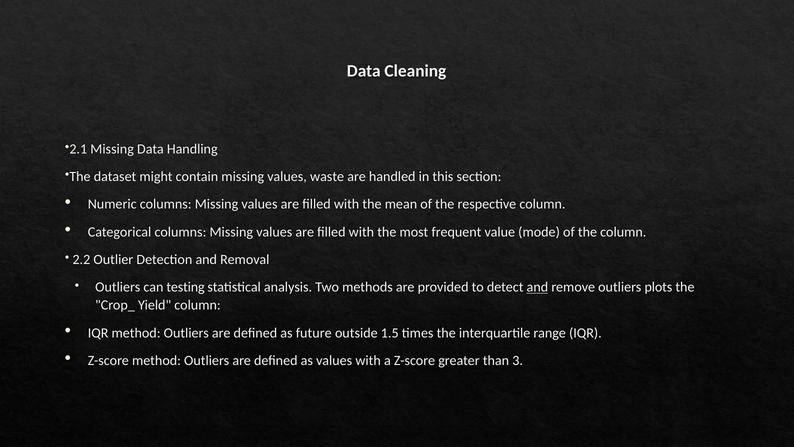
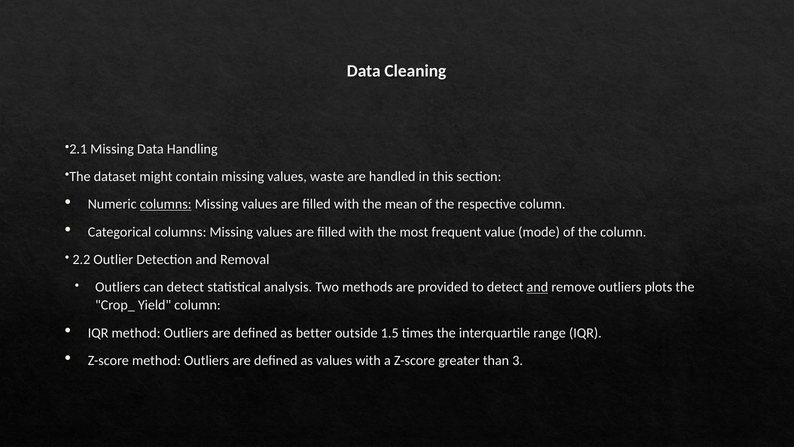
columns at (166, 204) underline: none -> present
can testing: testing -> detect
future: future -> better
